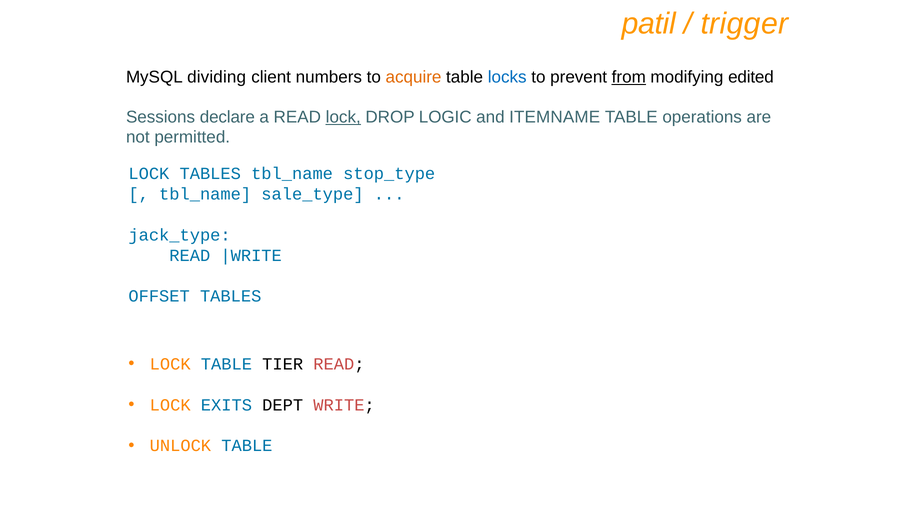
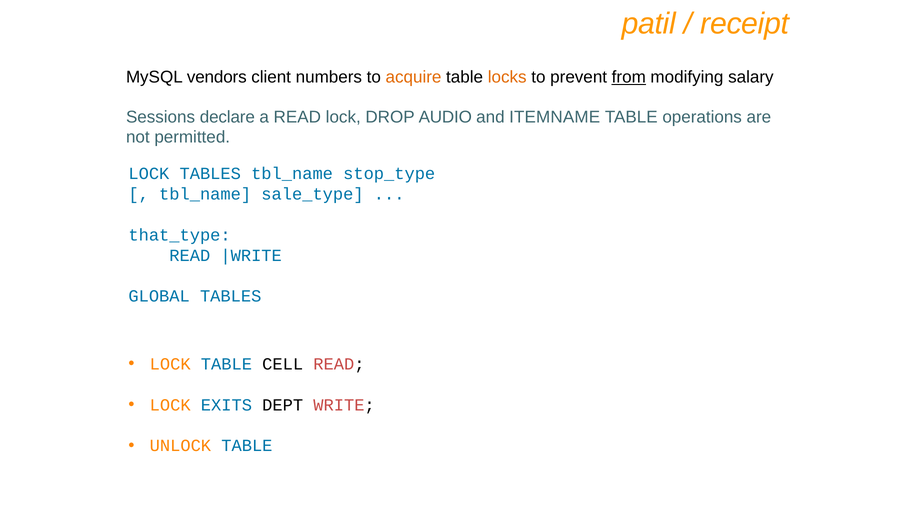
trigger: trigger -> receipt
dividing: dividing -> vendors
locks colour: blue -> orange
edited: edited -> salary
lock at (343, 117) underline: present -> none
LOGIC: LOGIC -> AUDIO
jack_type: jack_type -> that_type
OFFSET: OFFSET -> GLOBAL
TIER: TIER -> CELL
